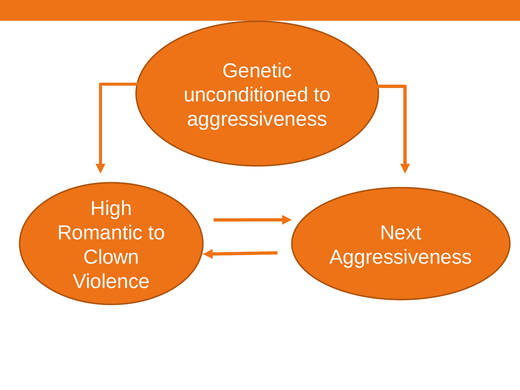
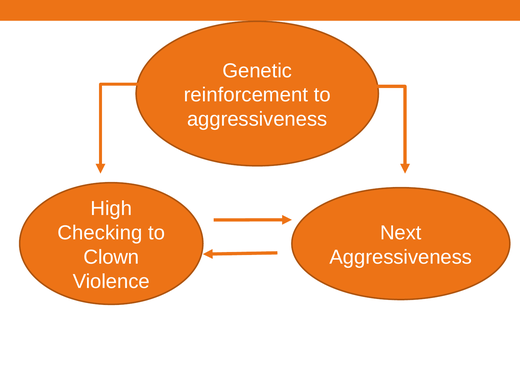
unconditioned: unconditioned -> reinforcement
Romantic: Romantic -> Checking
